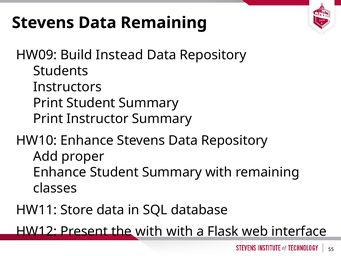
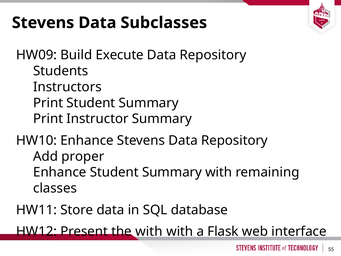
Data Remaining: Remaining -> Subclasses
Instead: Instead -> Execute
